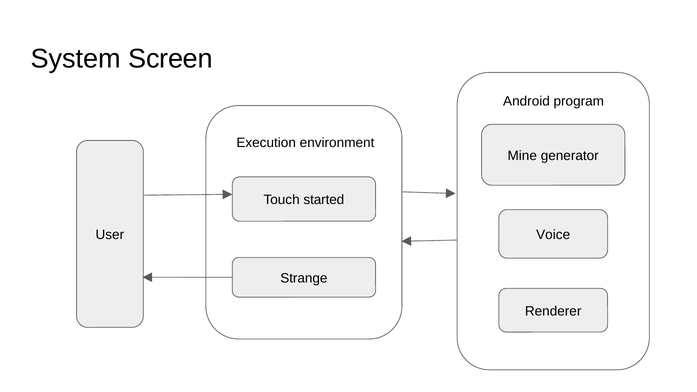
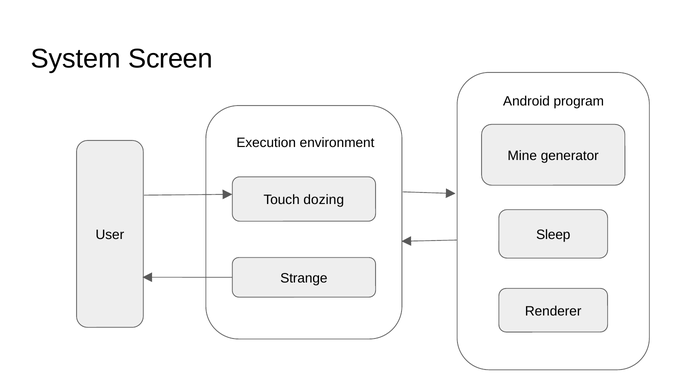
started: started -> dozing
Voice: Voice -> Sleep
